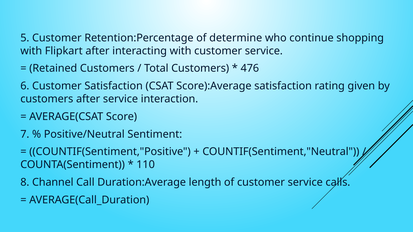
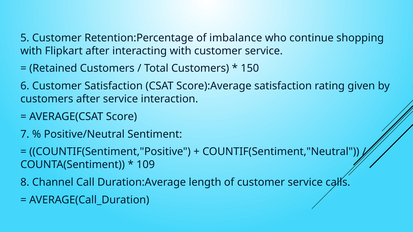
determine: determine -> imbalance
476: 476 -> 150
110: 110 -> 109
